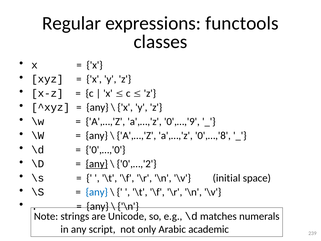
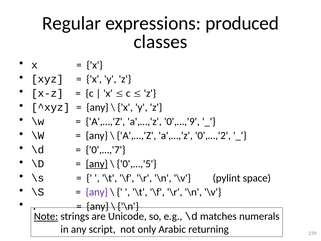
functools: functools -> produced
0',…,'8: 0',…,'8 -> 0',…,'2
0',…,'0: 0',…,'0 -> 0',…,'7
0',…,'2: 0',…,'2 -> 0',…,'5
initial: initial -> pylint
any at (97, 192) colour: blue -> purple
Note underline: none -> present
academic: academic -> returning
